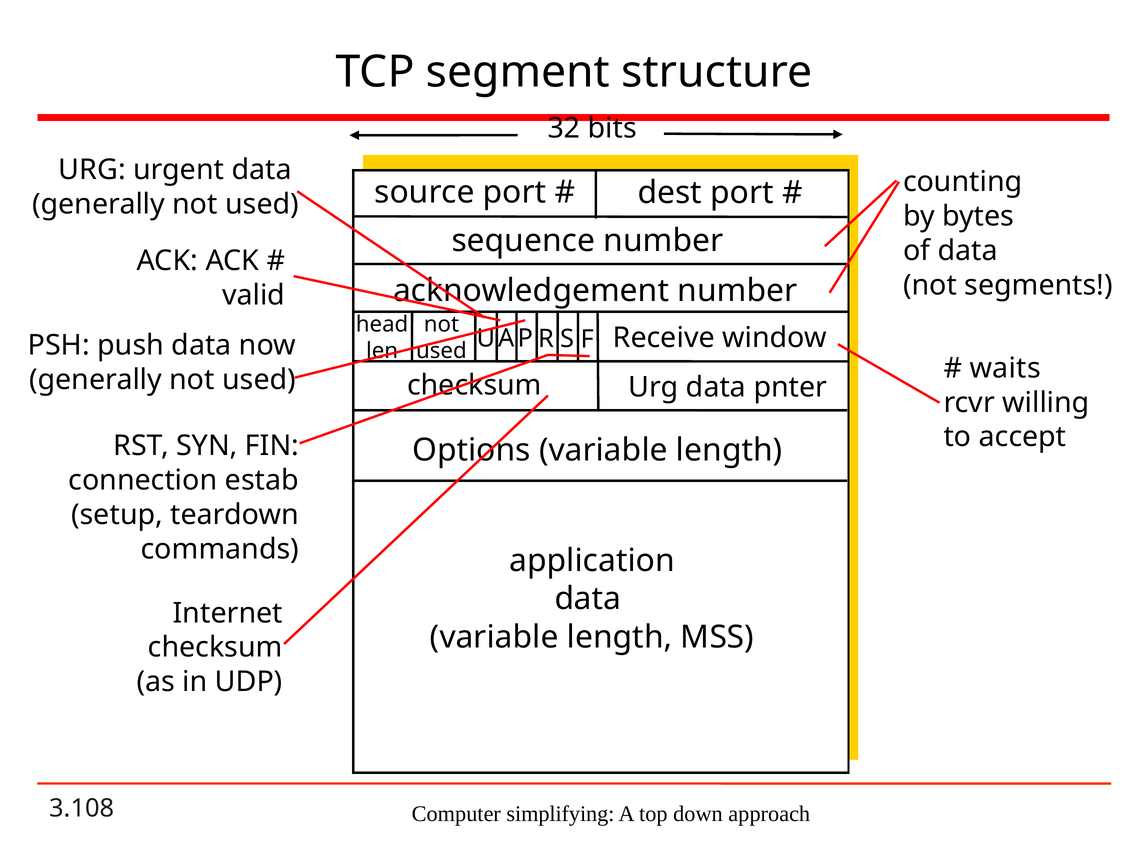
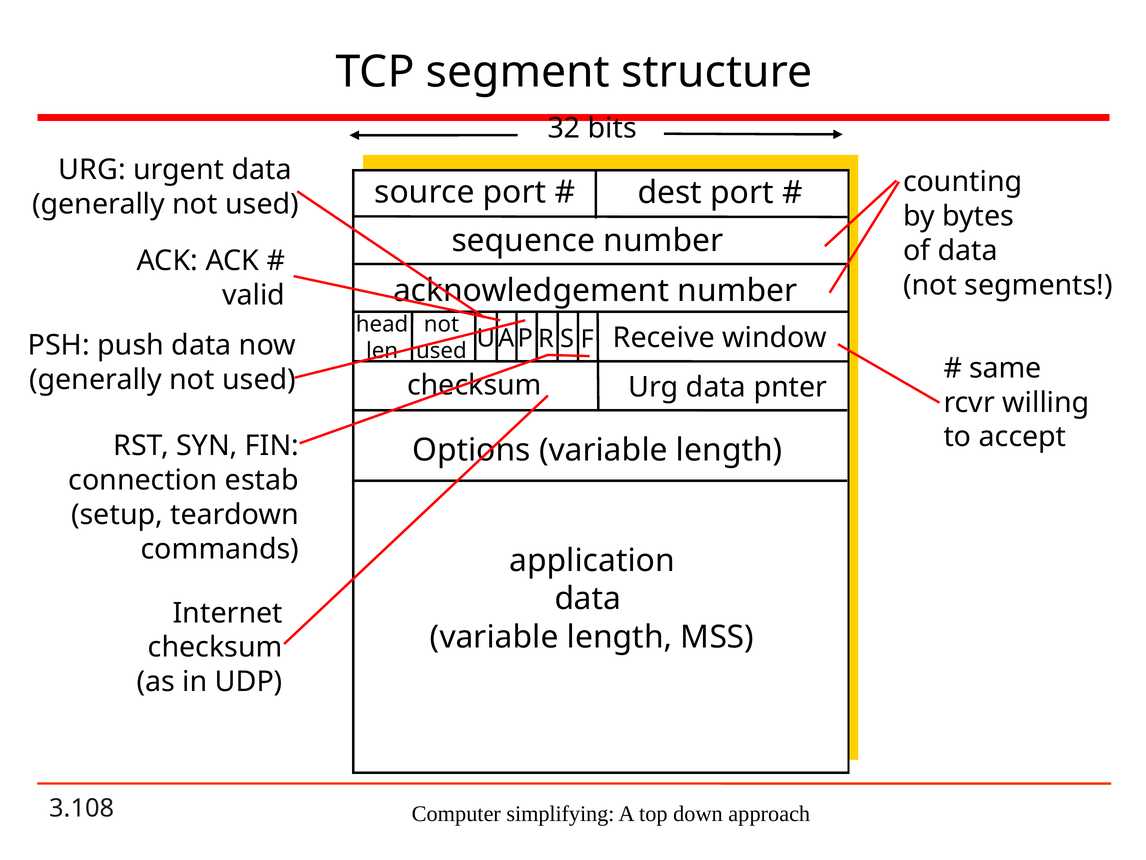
waits: waits -> same
